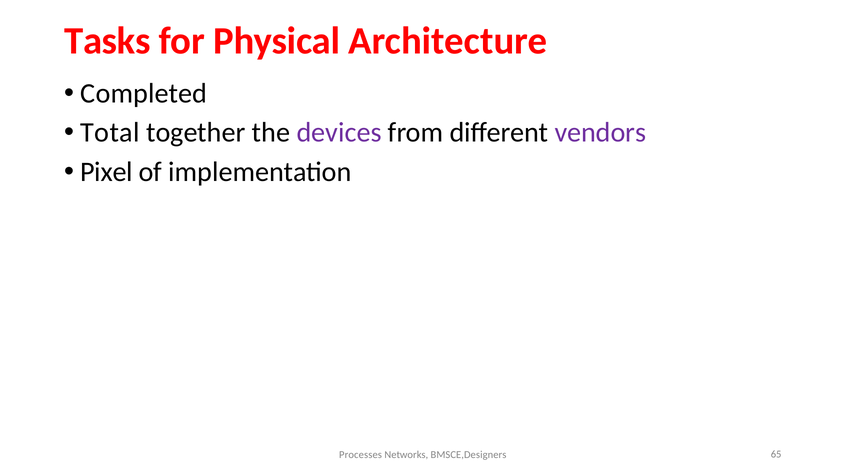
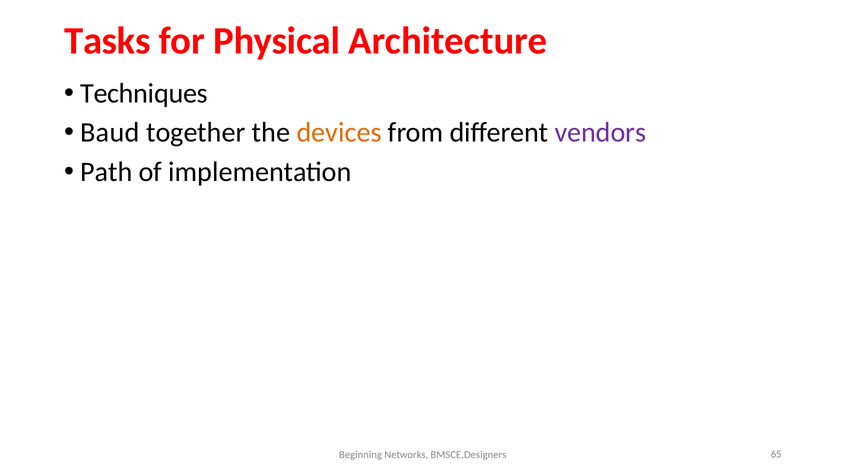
Completed: Completed -> Techniques
Total: Total -> Baud
devices colour: purple -> orange
Pixel: Pixel -> Path
Processes: Processes -> Beginning
